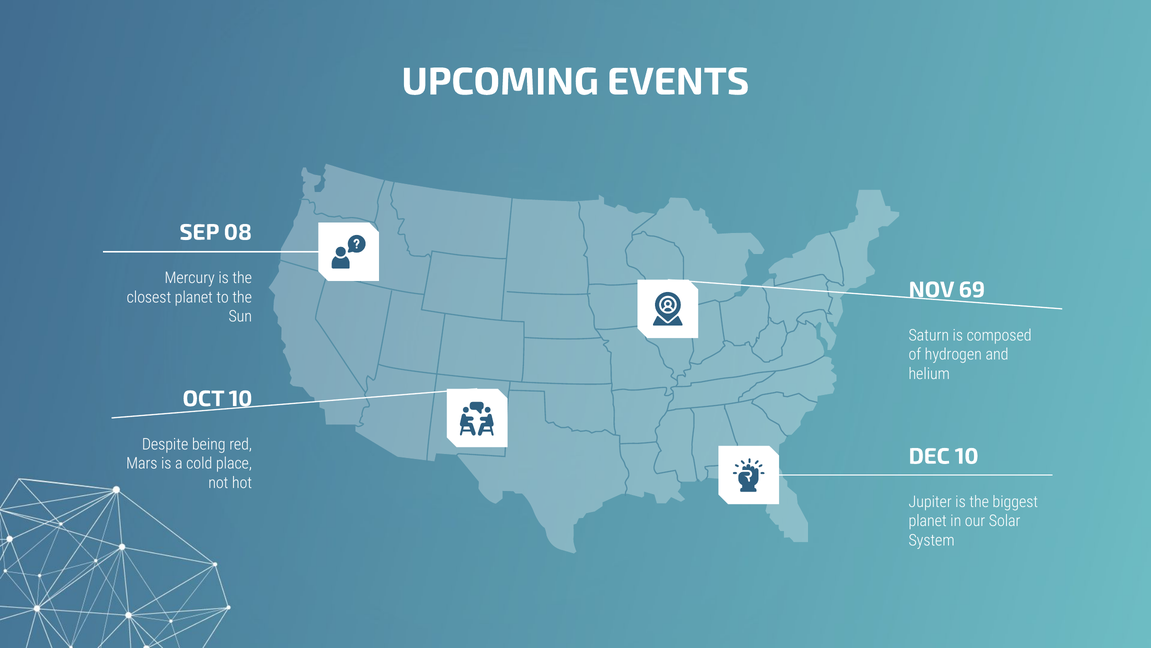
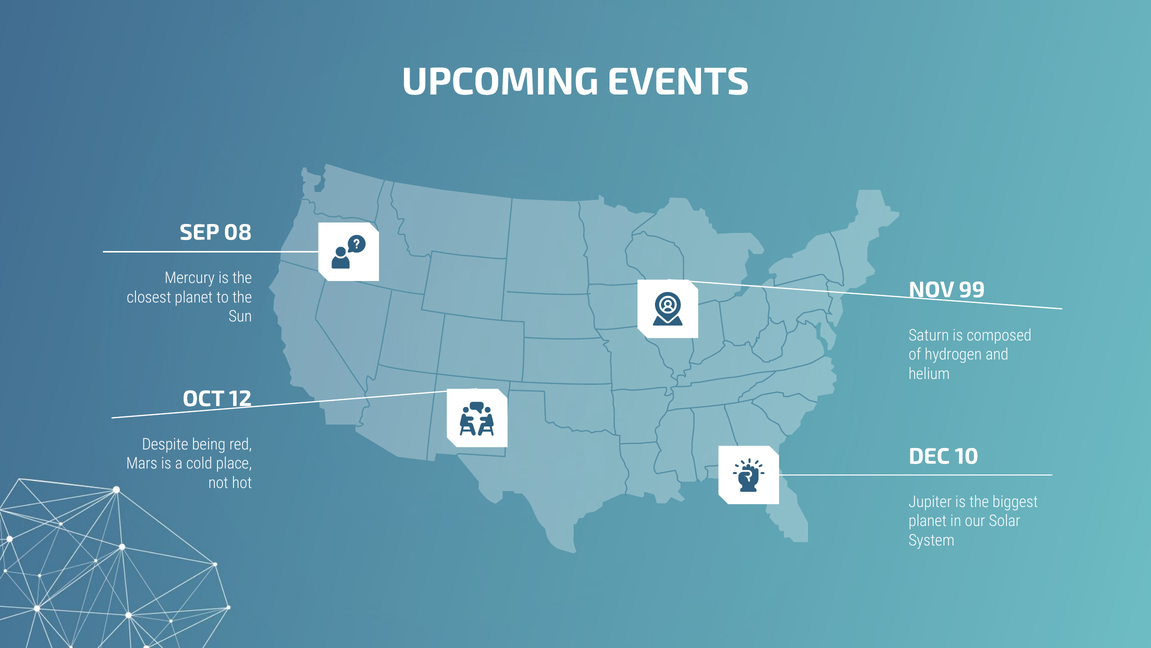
69: 69 -> 99
OCT 10: 10 -> 12
